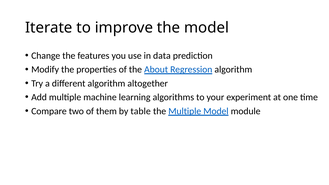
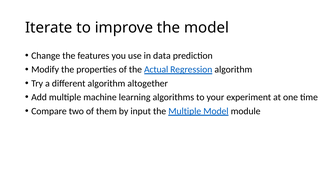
About: About -> Actual
table: table -> input
